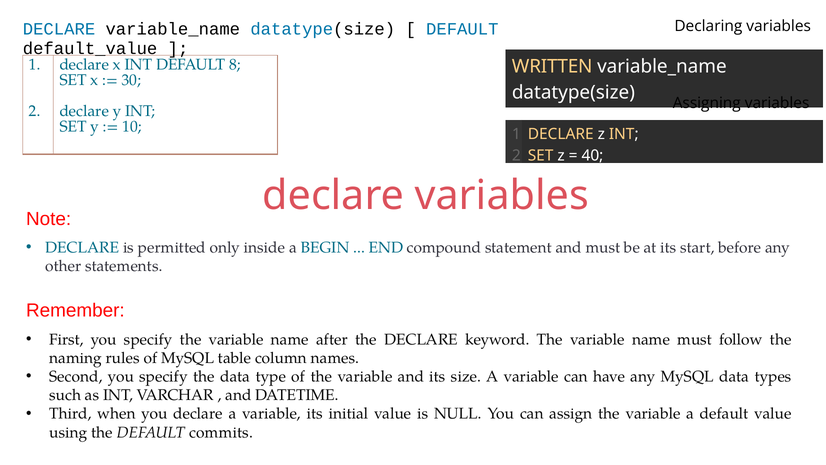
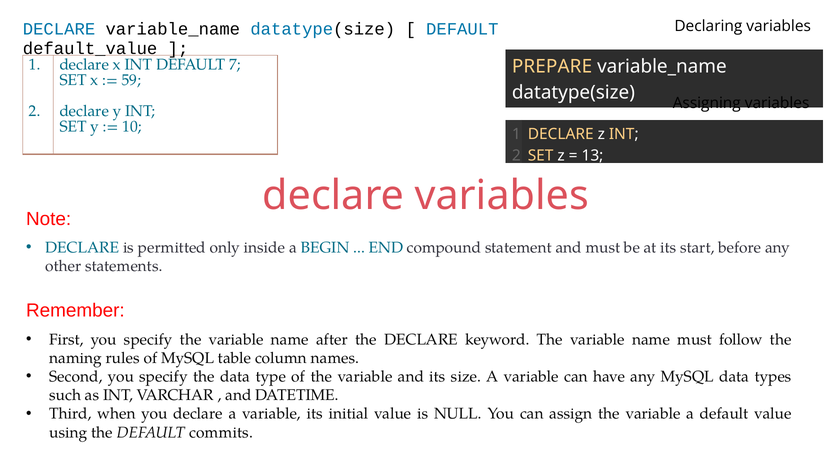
8: 8 -> 7
WRITTEN: WRITTEN -> PREPARE
30: 30 -> 59
40: 40 -> 13
